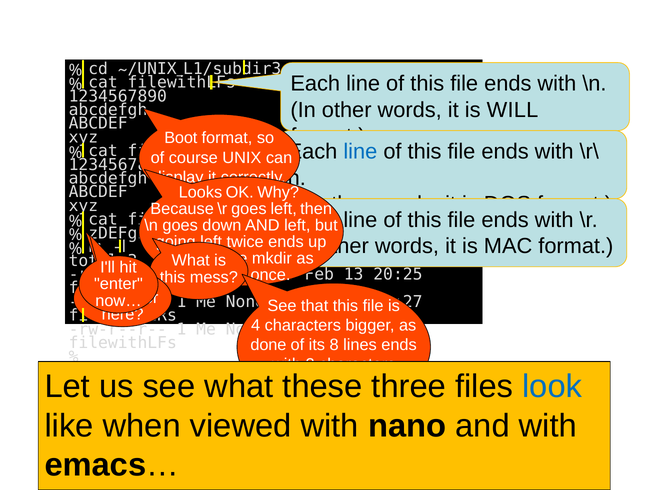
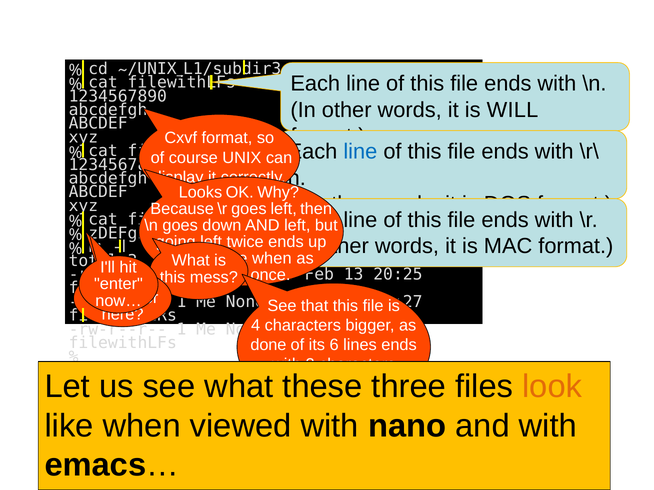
Boot: Boot -> Cxvf
mkdir at (272, 258): mkdir -> when
8: 8 -> 6
look colour: blue -> orange
